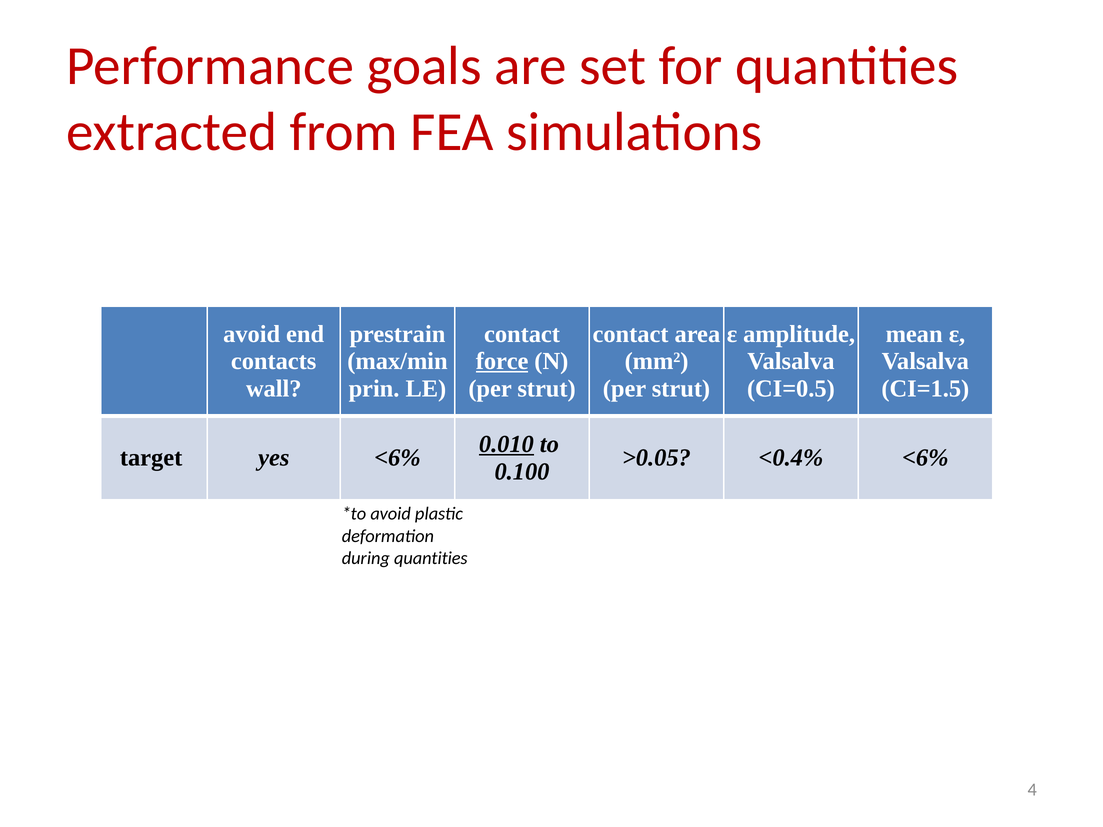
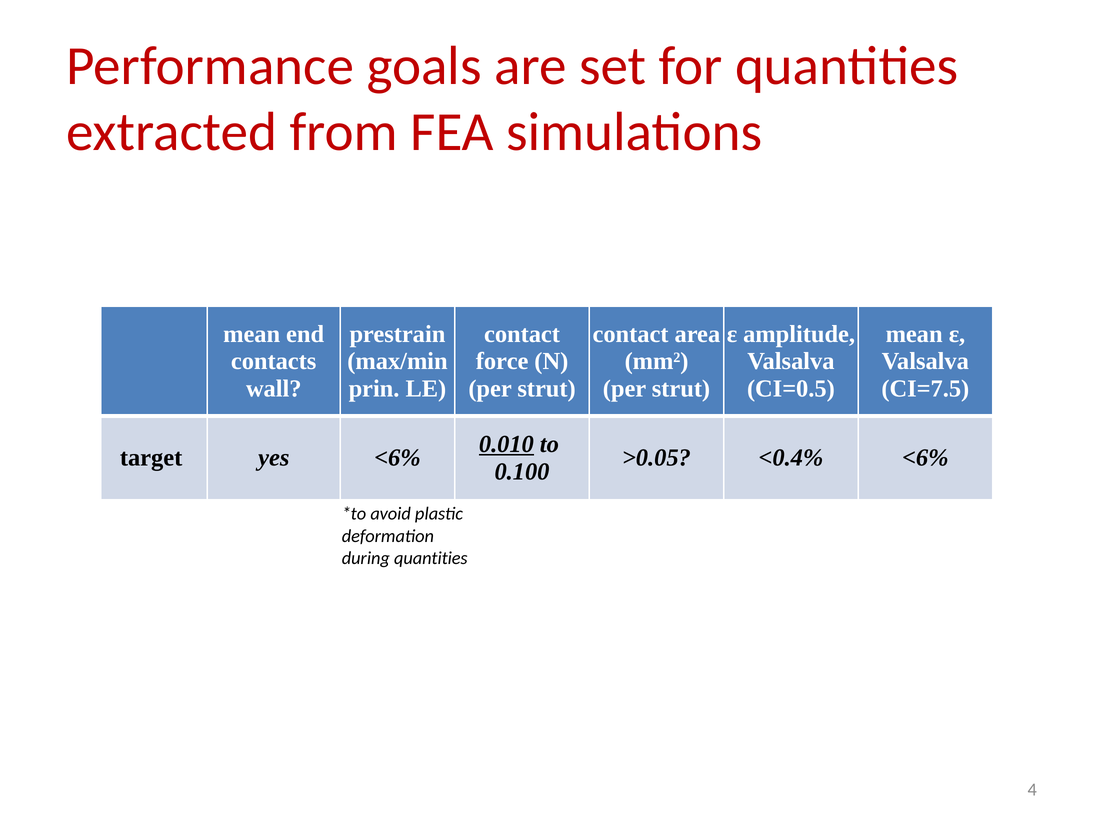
avoid at (252, 334): avoid -> mean
force underline: present -> none
CI=1.5: CI=1.5 -> CI=7.5
